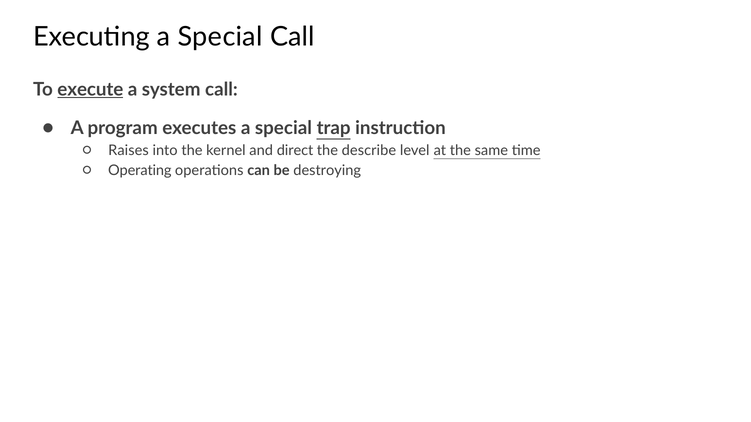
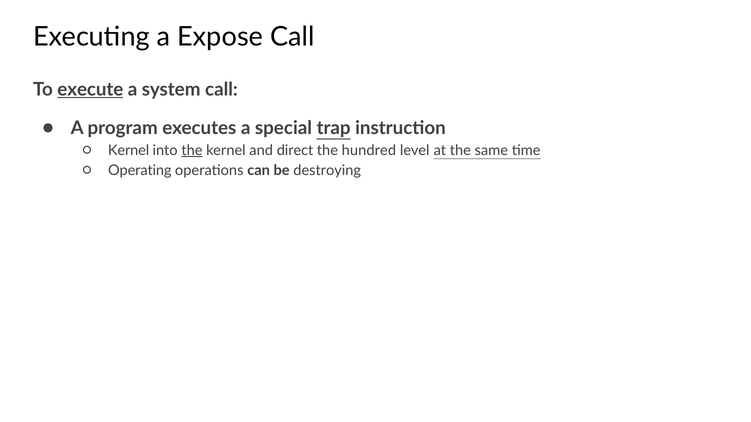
Executing a Special: Special -> Expose
Raises at (128, 150): Raises -> Kernel
the at (192, 150) underline: none -> present
describe: describe -> hundred
